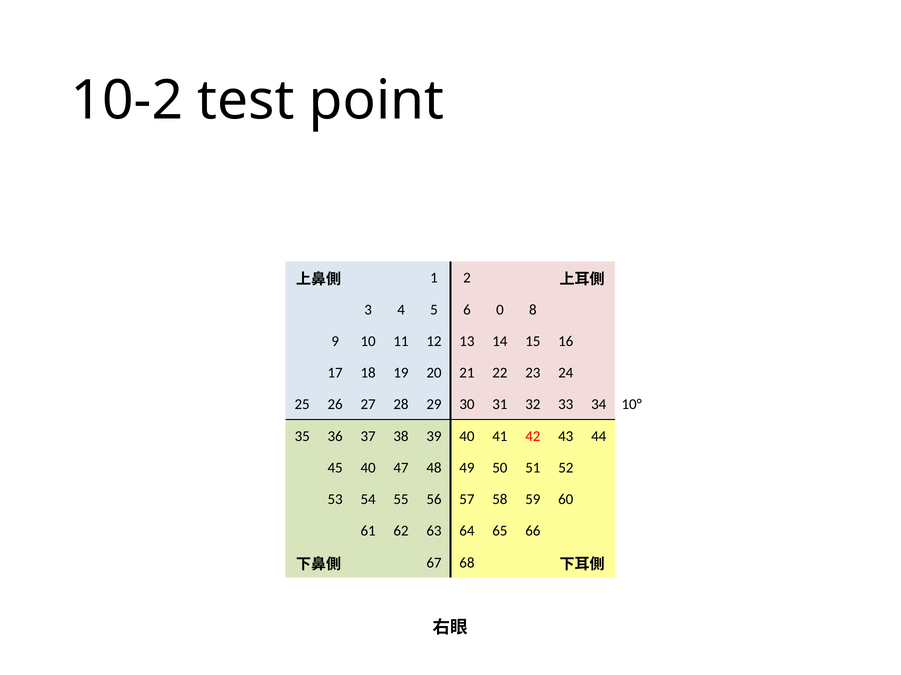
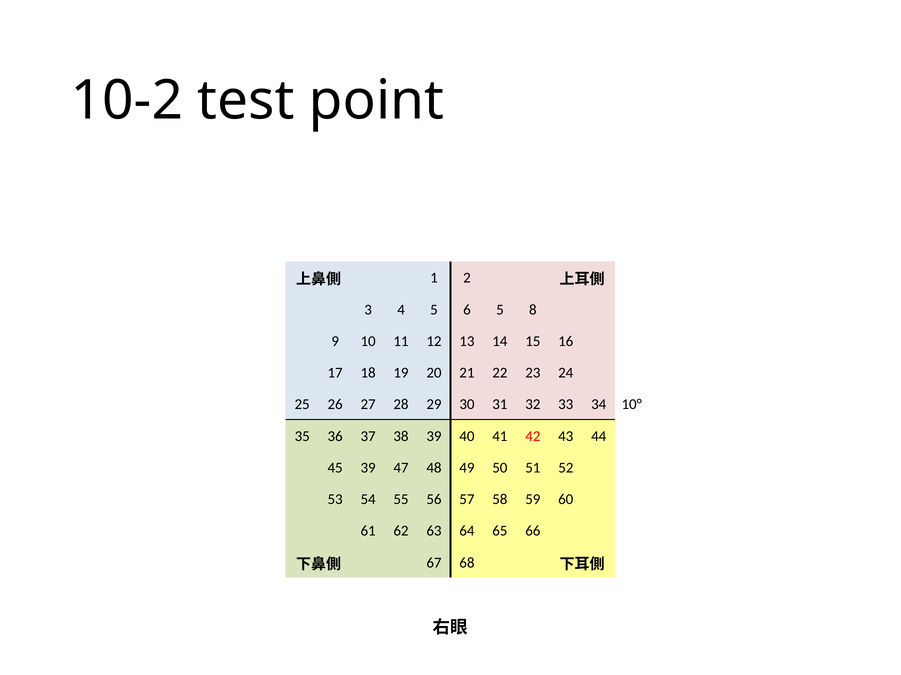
6 0: 0 -> 5
45 40: 40 -> 39
